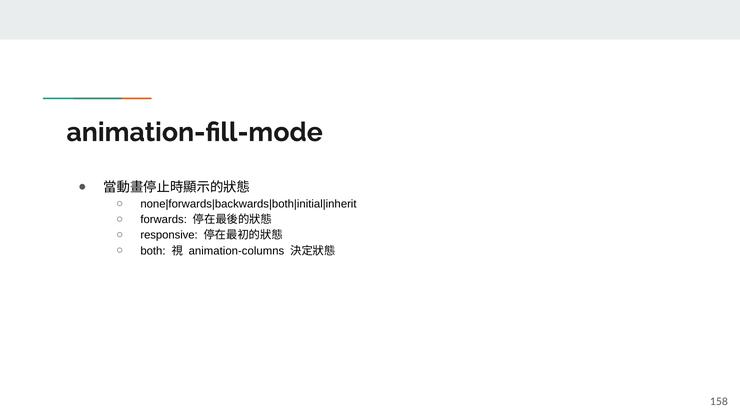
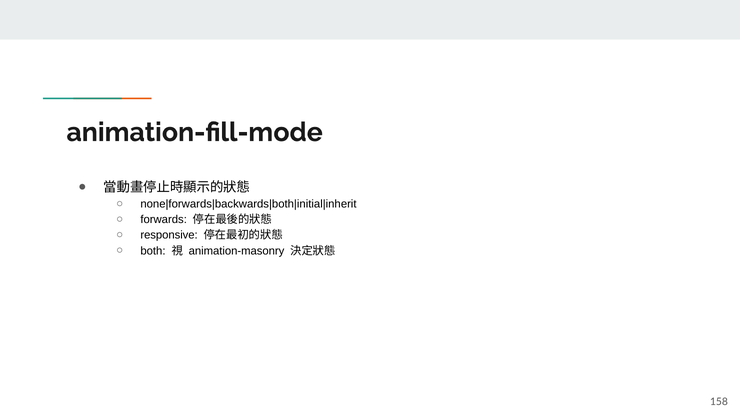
animation-columns: animation-columns -> animation-masonry
